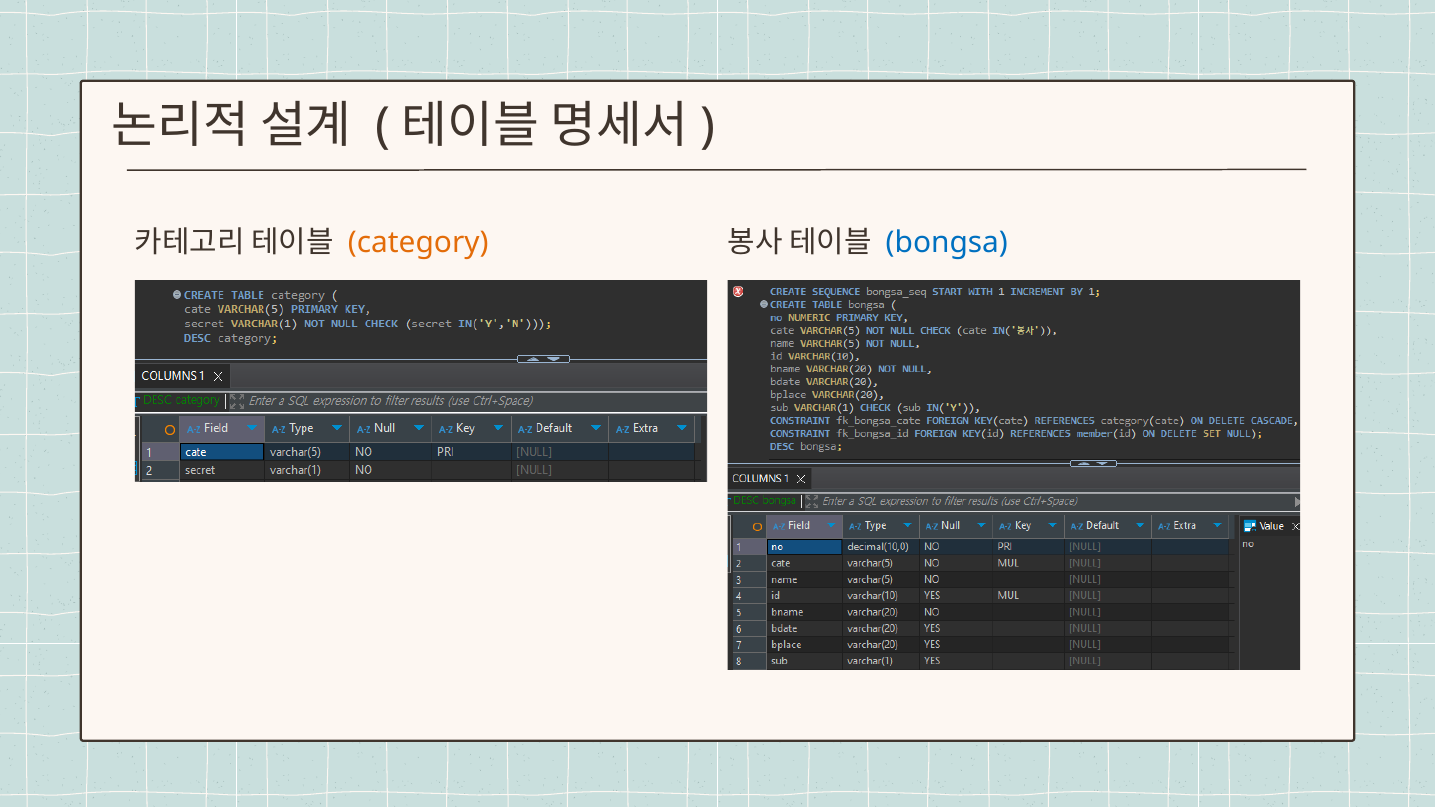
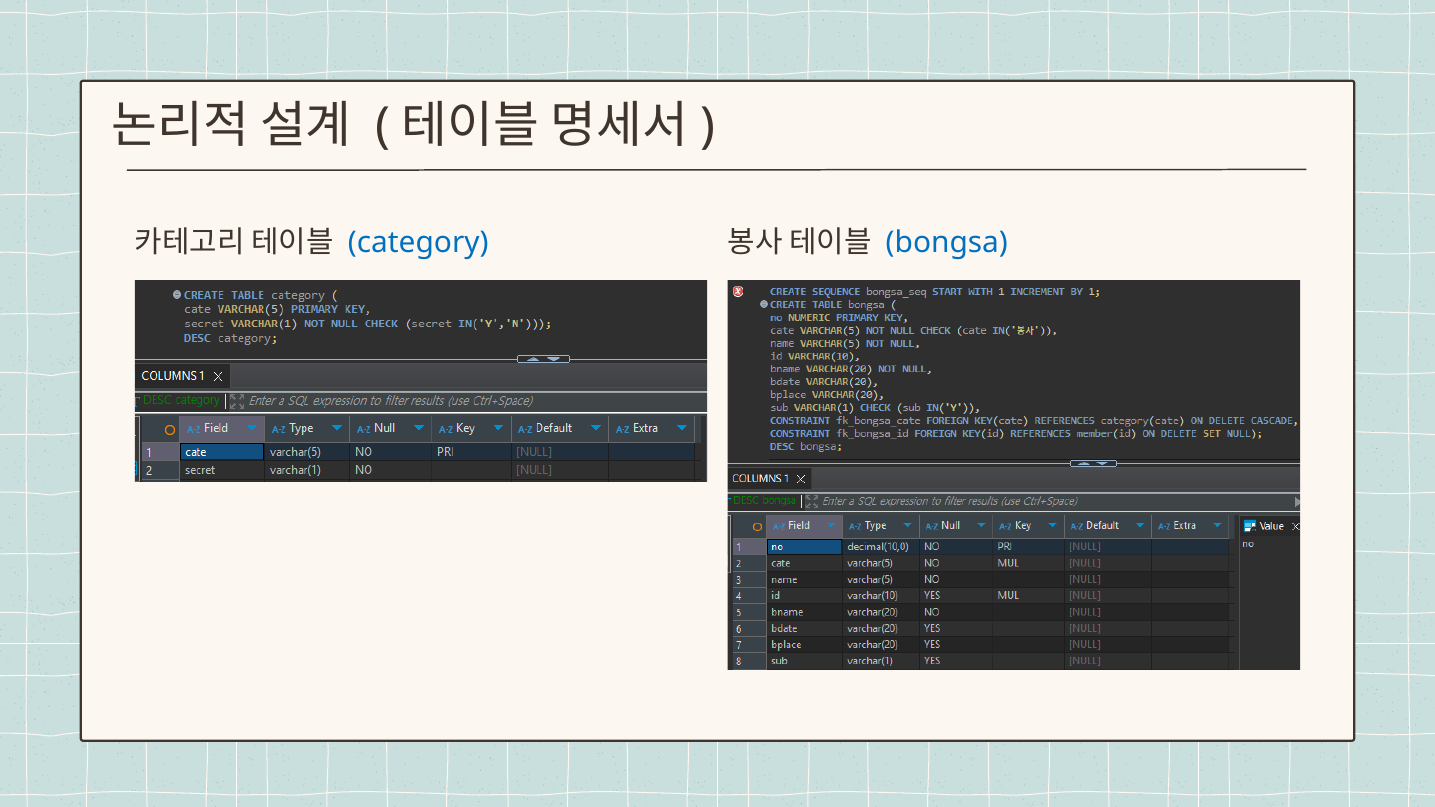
category colour: orange -> blue
